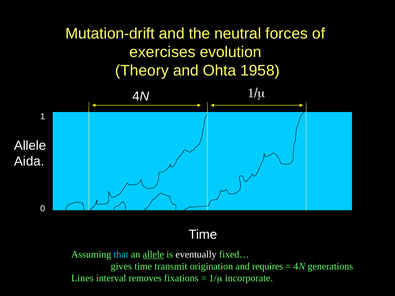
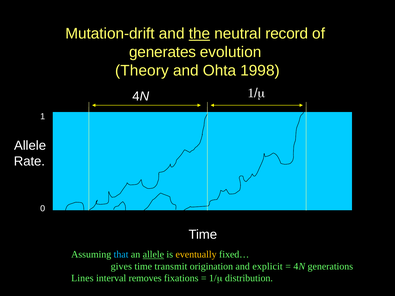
the underline: none -> present
forces: forces -> record
exercises: exercises -> generates
1958: 1958 -> 1998
Aida: Aida -> Rate
eventually colour: white -> yellow
requires: requires -> explicit
incorporate: incorporate -> distribution
